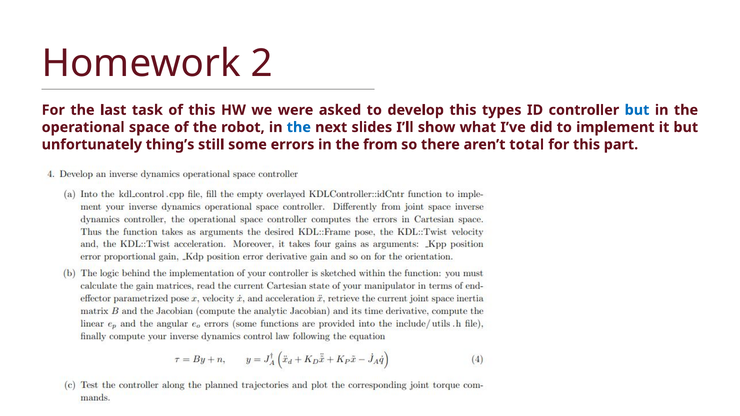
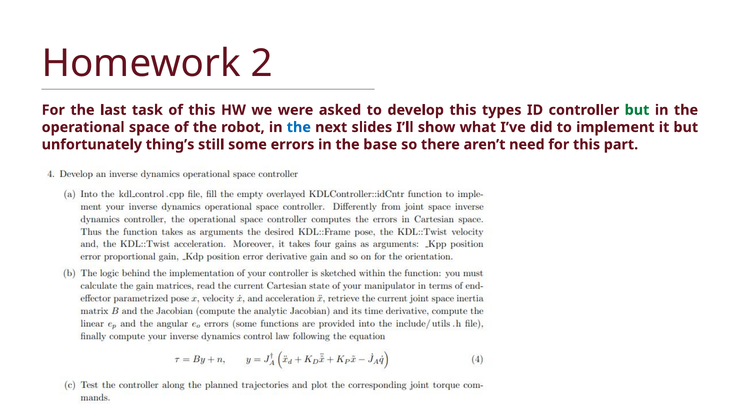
but at (637, 110) colour: blue -> green
from: from -> base
total: total -> need
